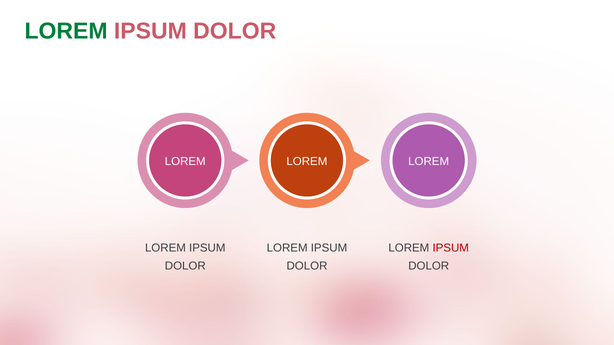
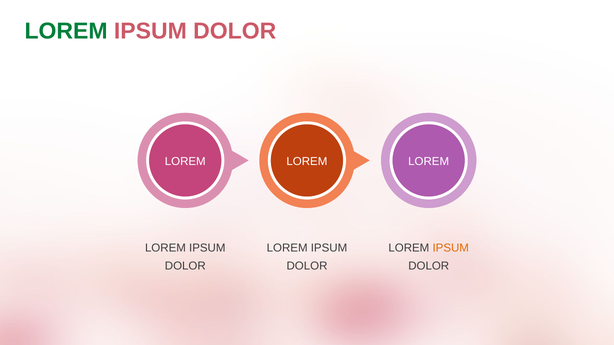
IPSUM at (451, 248) colour: red -> orange
